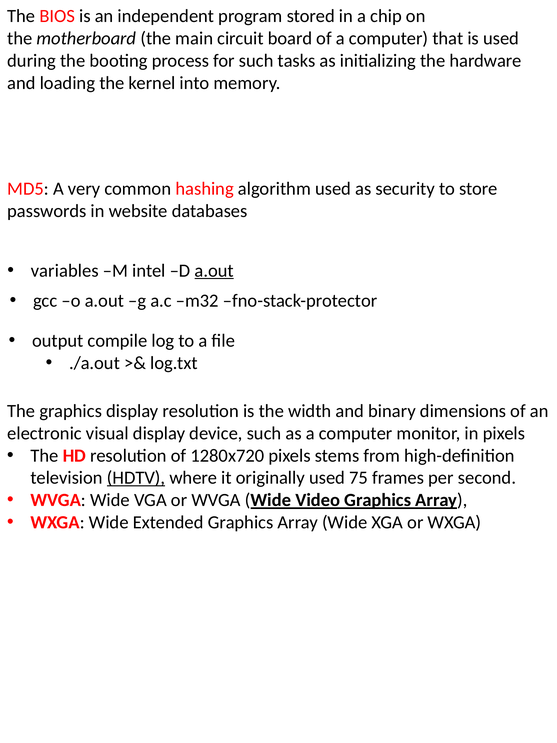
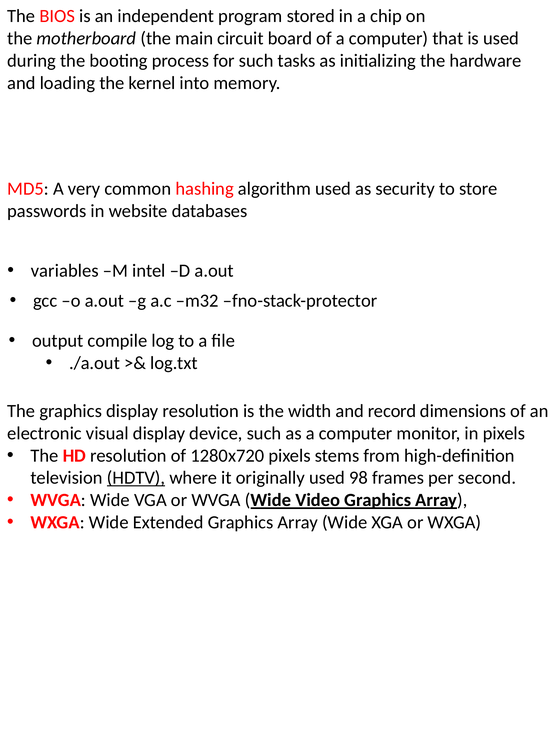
a.out at (214, 270) underline: present -> none
binary: binary -> record
75: 75 -> 98
